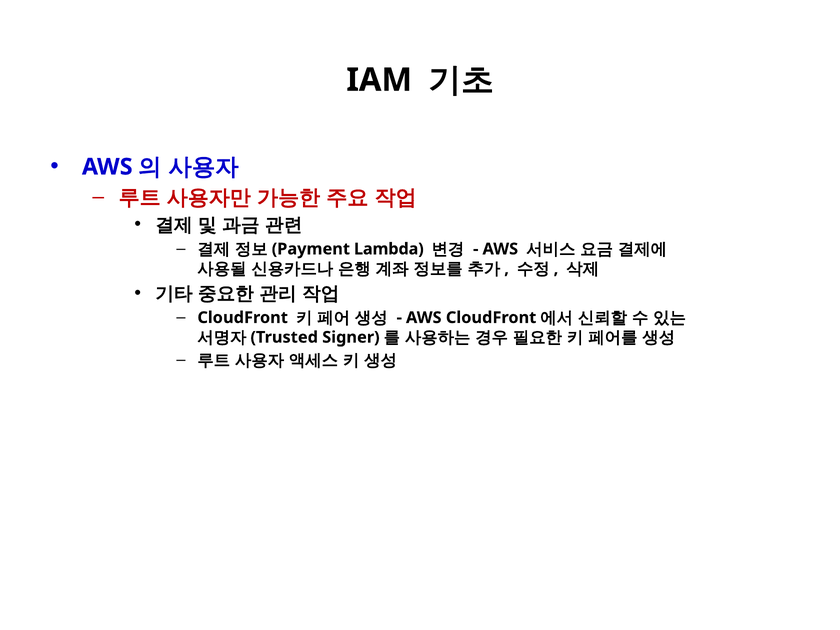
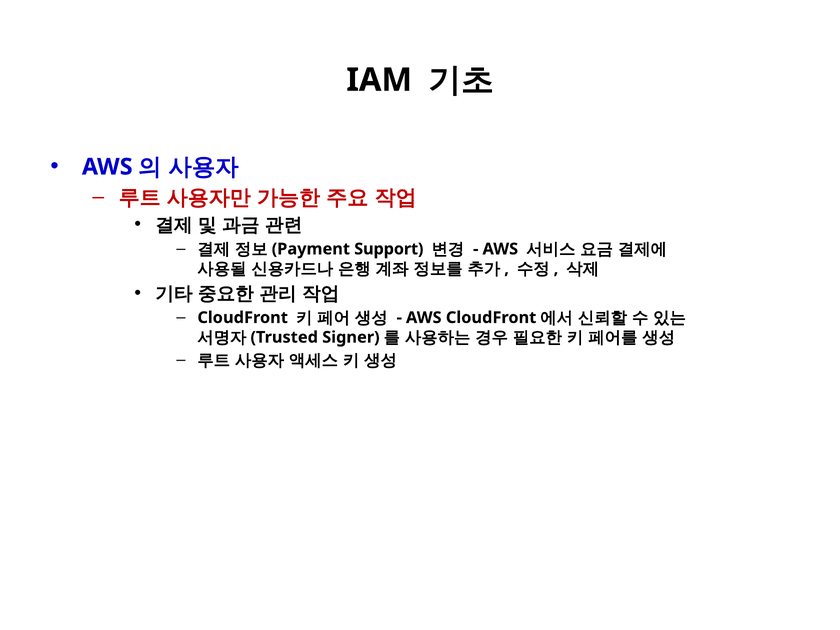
Lambda: Lambda -> Support
